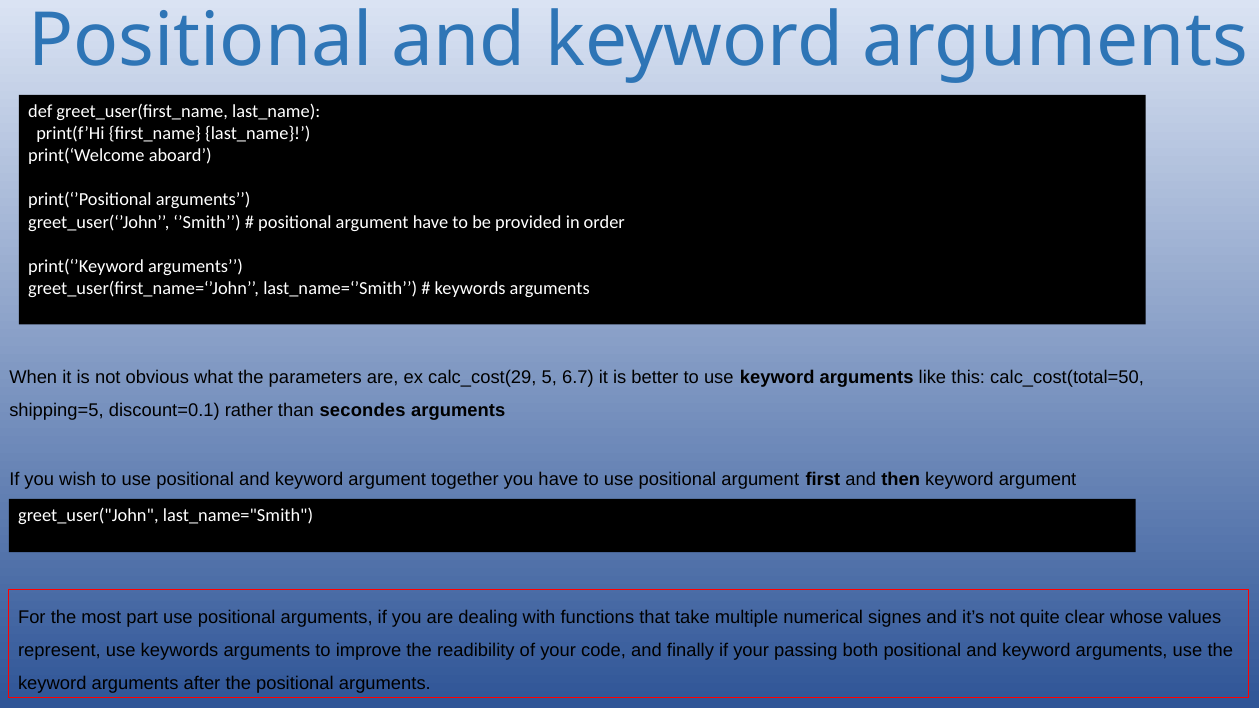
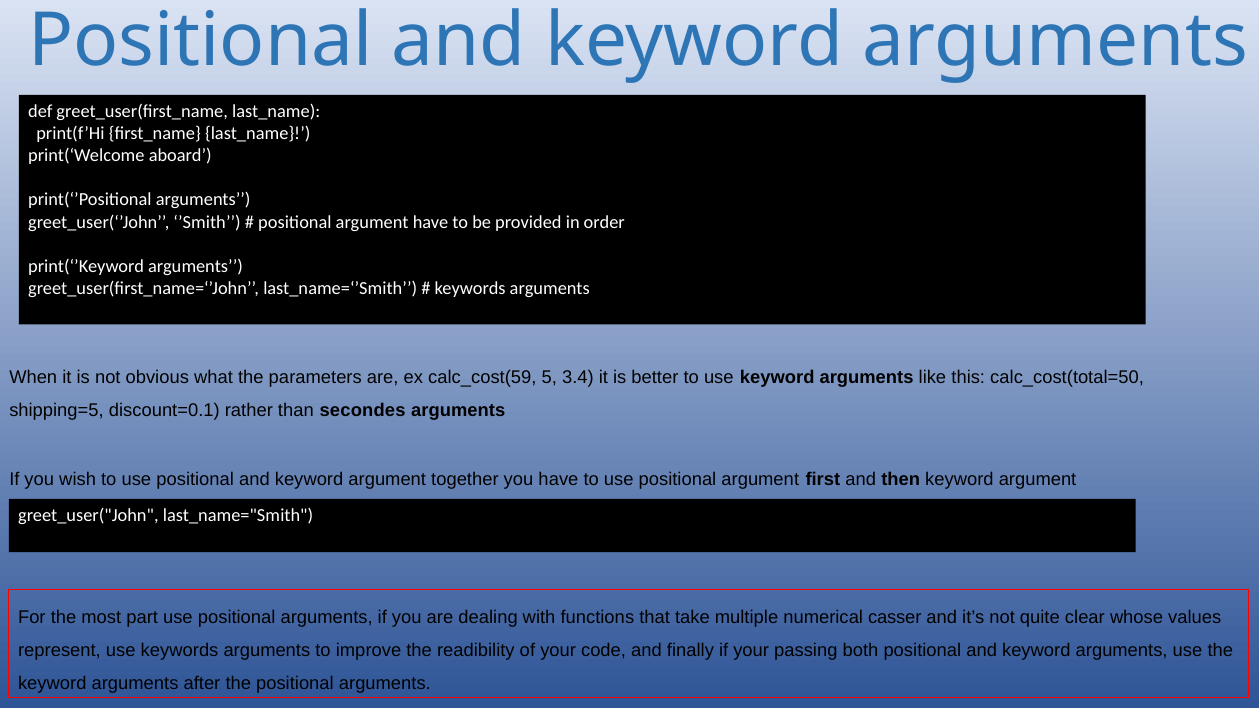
calc_cost(29: calc_cost(29 -> calc_cost(59
6.7: 6.7 -> 3.4
signes: signes -> casser
